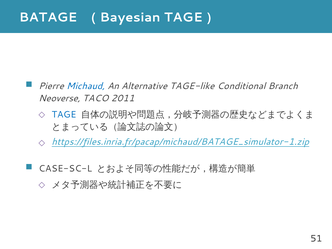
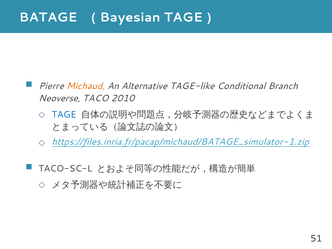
Michaud colour: blue -> orange
2011: 2011 -> 2010
CASE-SC-L: CASE-SC-L -> TACO-SC-L
